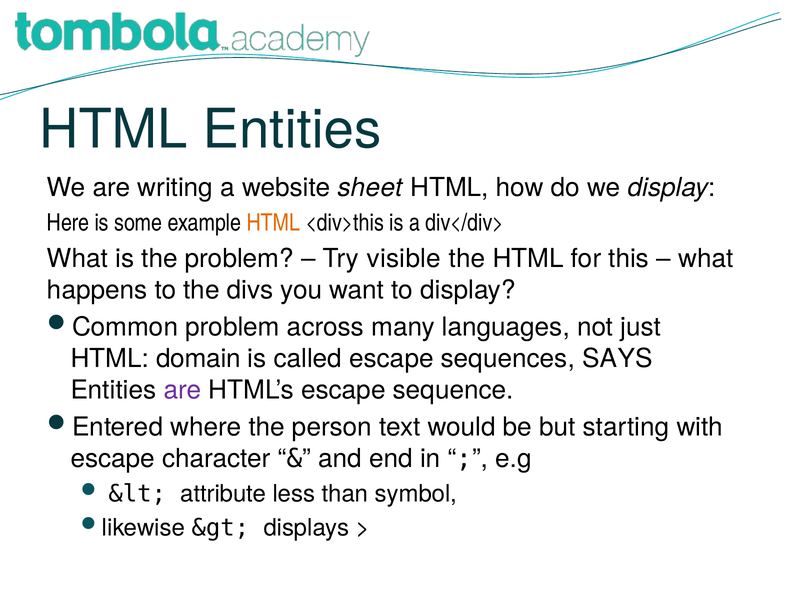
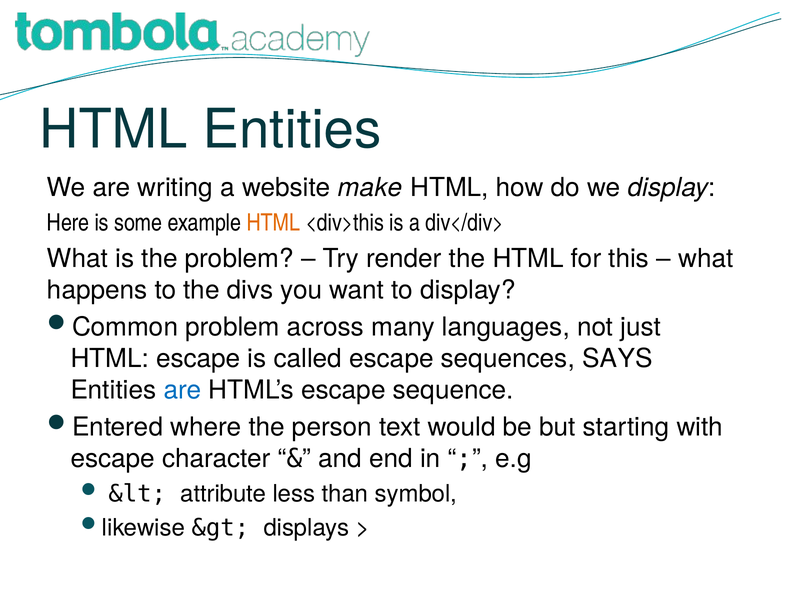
sheet: sheet -> make
visible: visible -> render
HTML domain: domain -> escape
are at (182, 390) colour: purple -> blue
